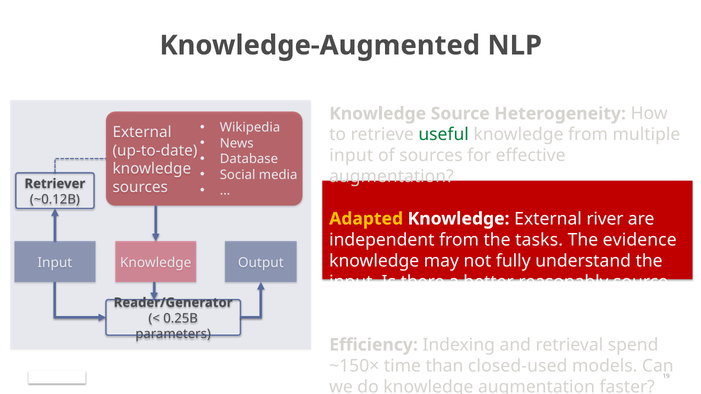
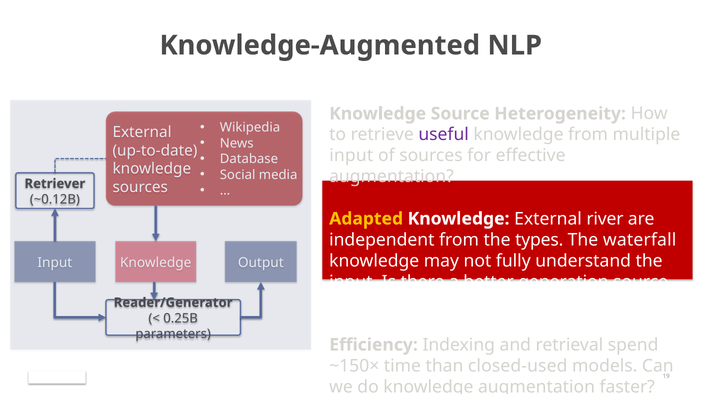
useful colour: green -> purple
tasks: tasks -> types
evidence: evidence -> waterfall
reasonably: reasonably -> generation
